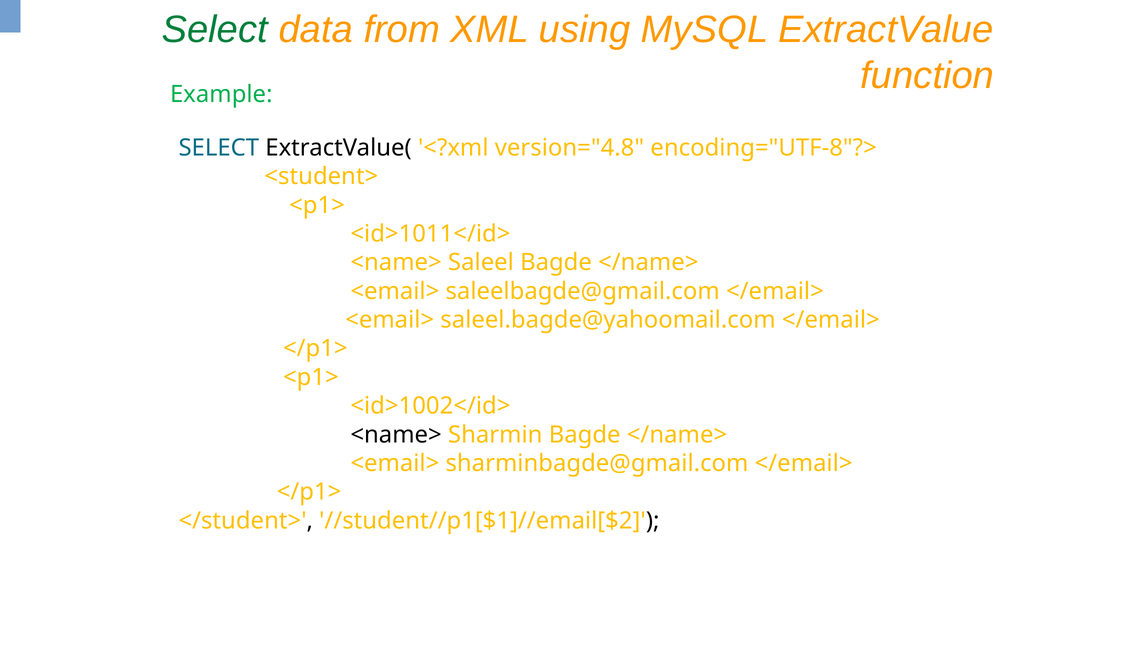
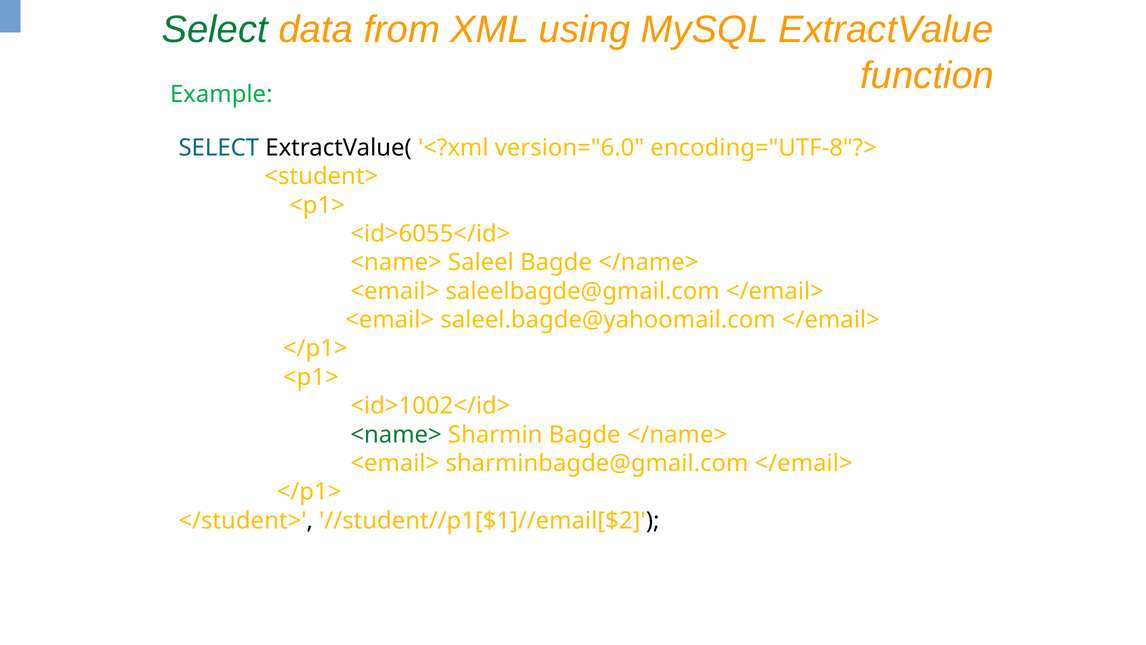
version="4.8: version="4.8 -> version="6.0
<id>1011</id>: <id>1011</id> -> <id>6055</id>
<name> at (396, 434) colour: black -> green
